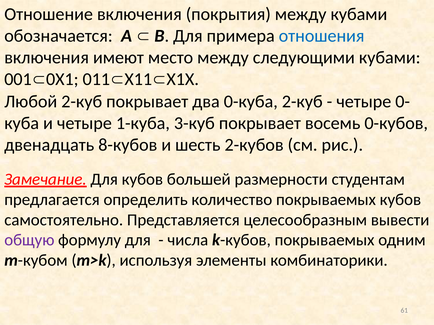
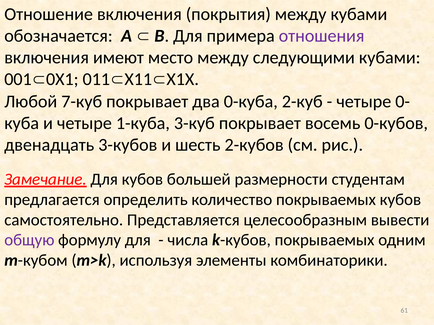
отношения colour: blue -> purple
Любой 2-куб: 2-куб -> 7-куб
8-кубов: 8-кубов -> 3-кубов
